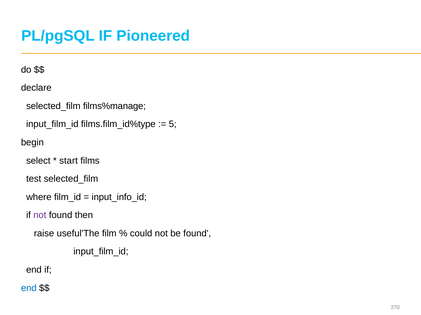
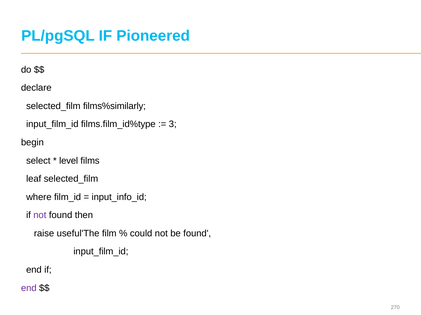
films%manage: films%manage -> films%similarly
5: 5 -> 3
start: start -> level
test: test -> leaf
end at (29, 289) colour: blue -> purple
